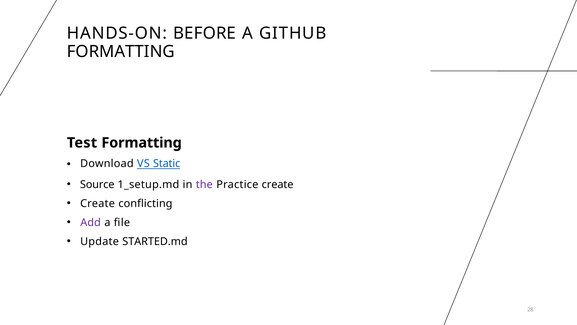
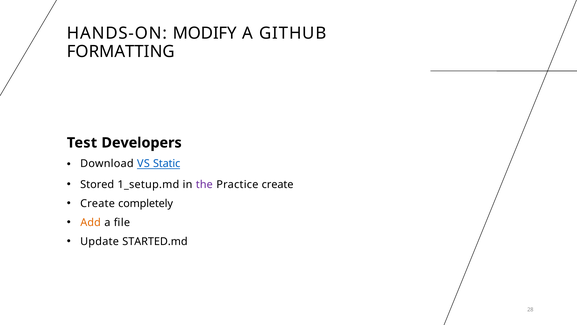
BEFORE: BEFORE -> MODIFY
Test Formatting: Formatting -> Developers
Source: Source -> Stored
conflicting: conflicting -> completely
Add colour: purple -> orange
